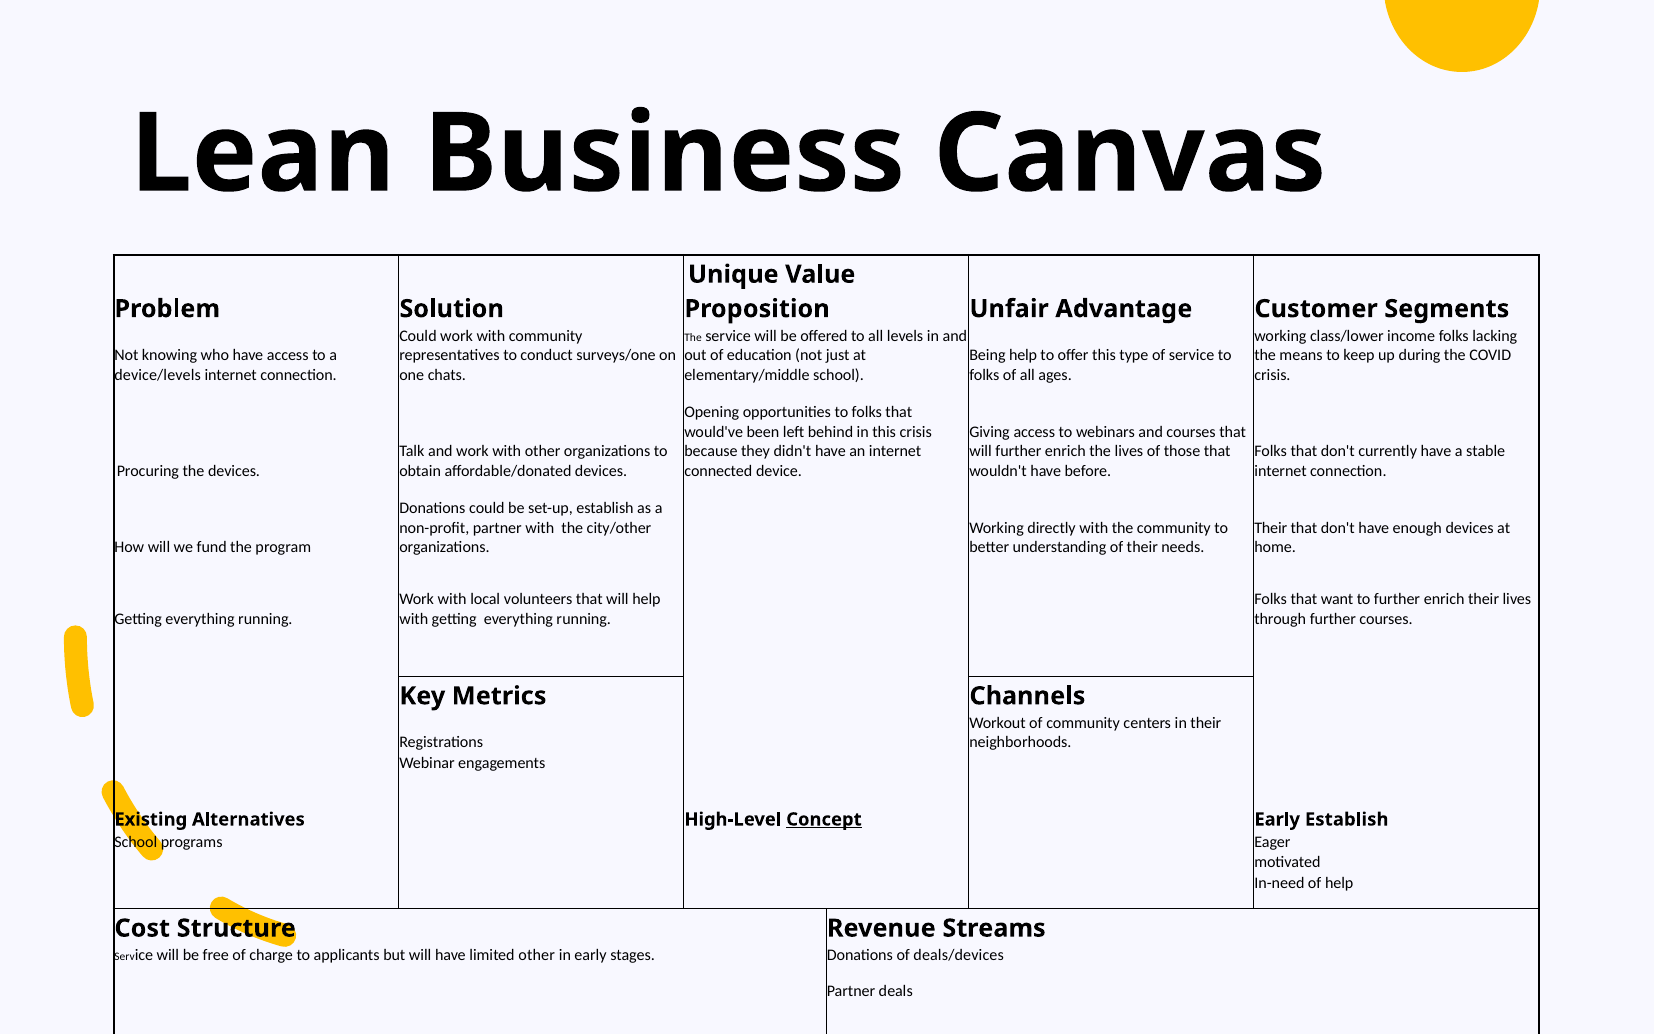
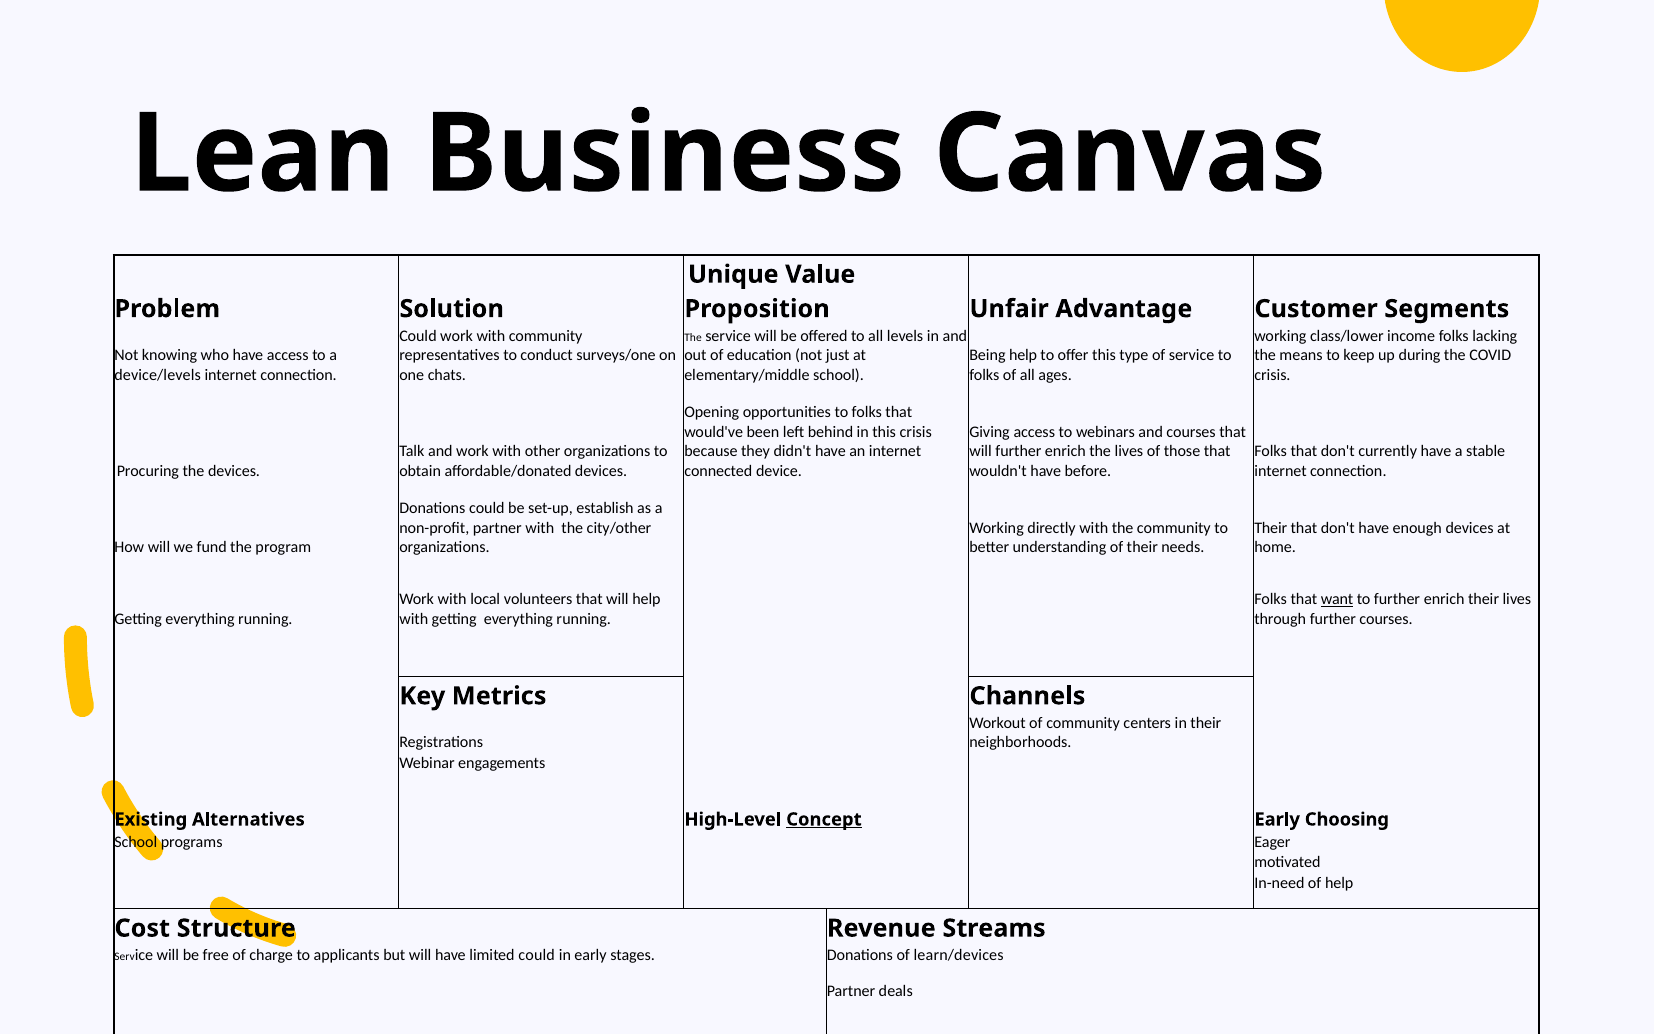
want underline: none -> present
Early Establish: Establish -> Choosing
limited other: other -> could
deals/devices: deals/devices -> learn/devices
